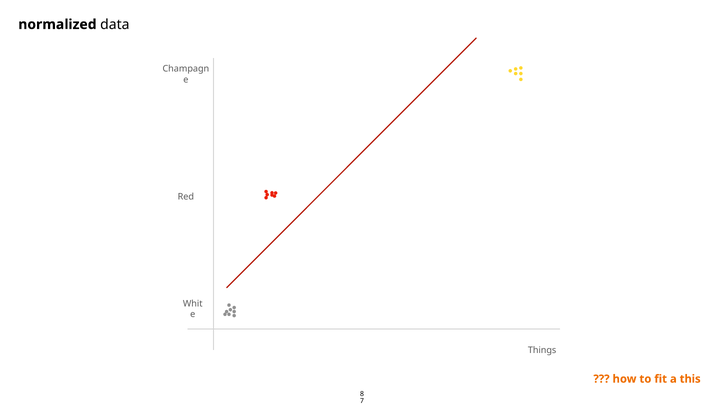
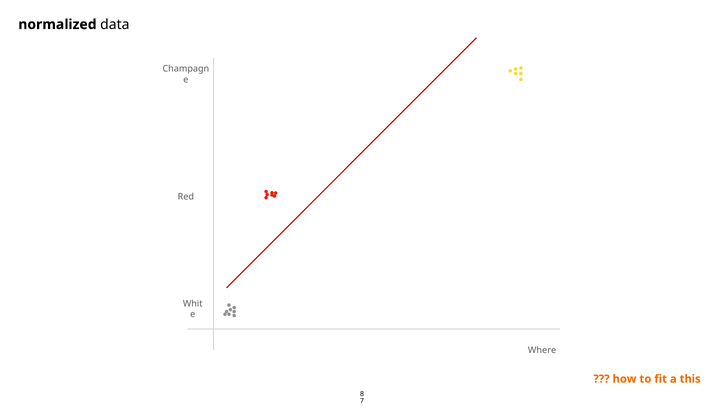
Things: Things -> Where
